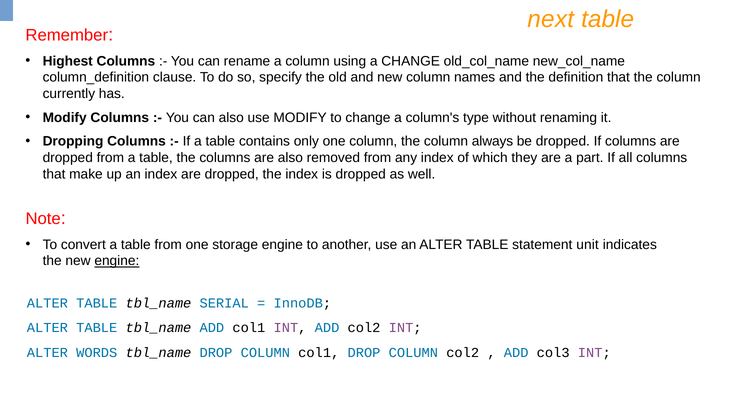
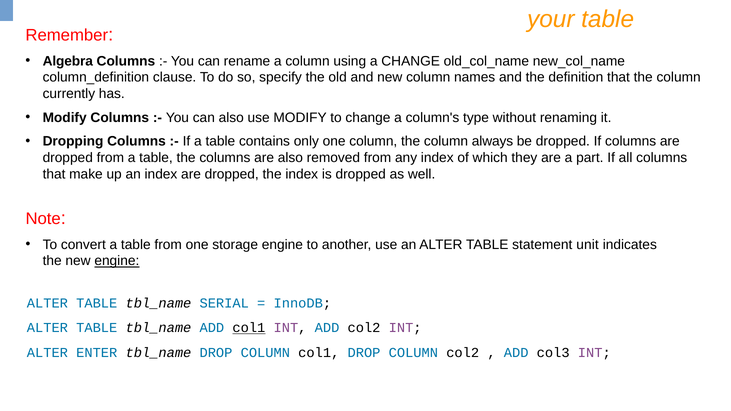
next: next -> your
Highest: Highest -> Algebra
col1 at (249, 328) underline: none -> present
WORDS: WORDS -> ENTER
